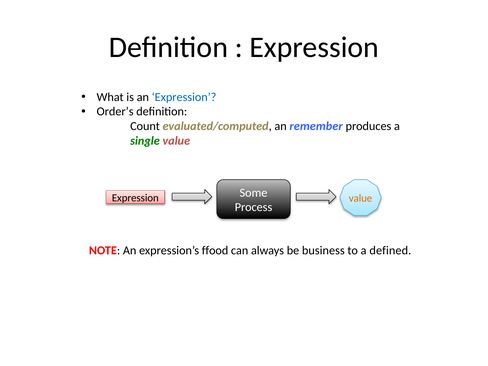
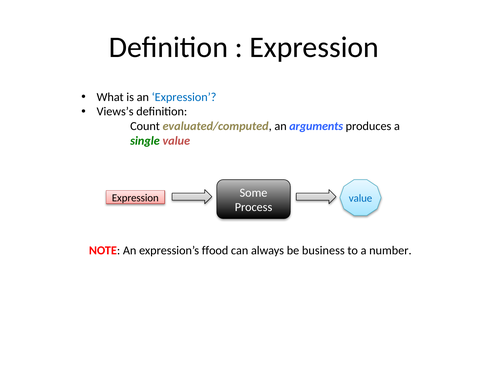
Order’s: Order’s -> Views’s
remember: remember -> arguments
value at (360, 198) colour: orange -> blue
defined: defined -> number
